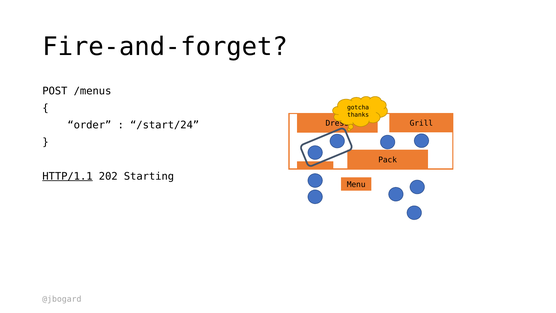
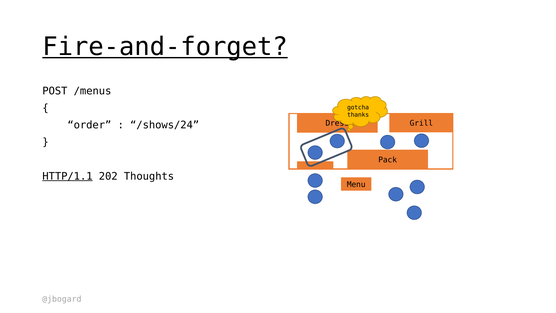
Fire-and-forget underline: none -> present
/start/24: /start/24 -> /shows/24
Starting: Starting -> Thoughts
